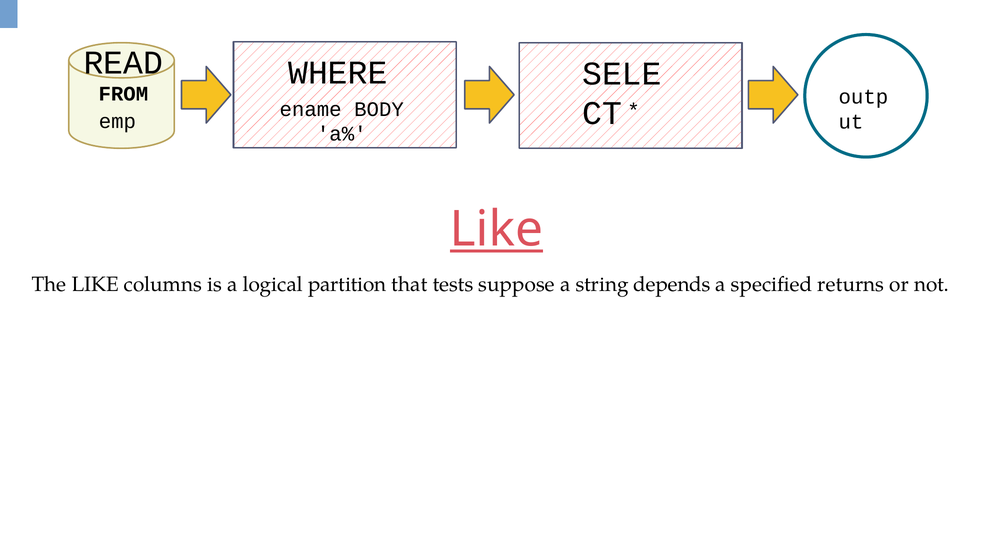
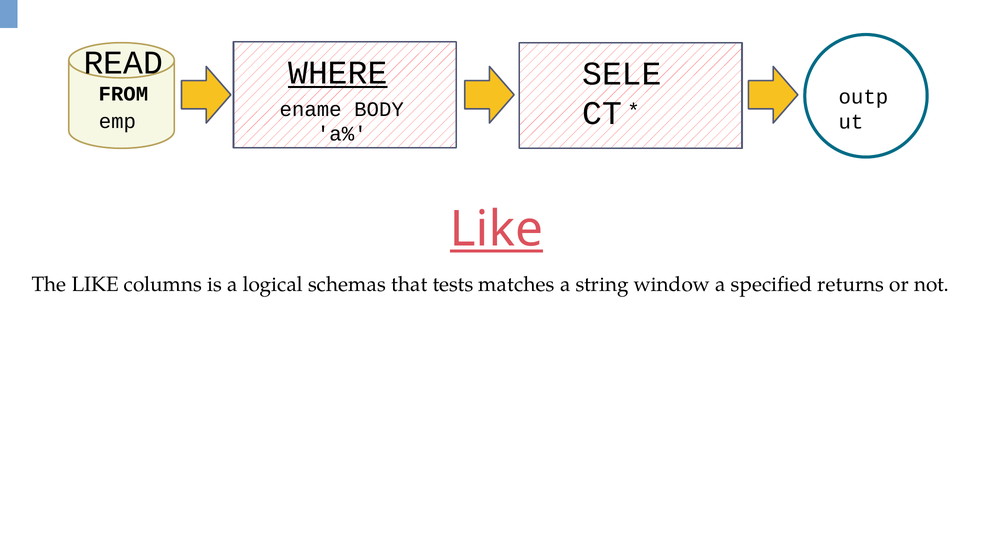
WHERE underline: none -> present
partition: partition -> schemas
suppose: suppose -> matches
depends: depends -> window
